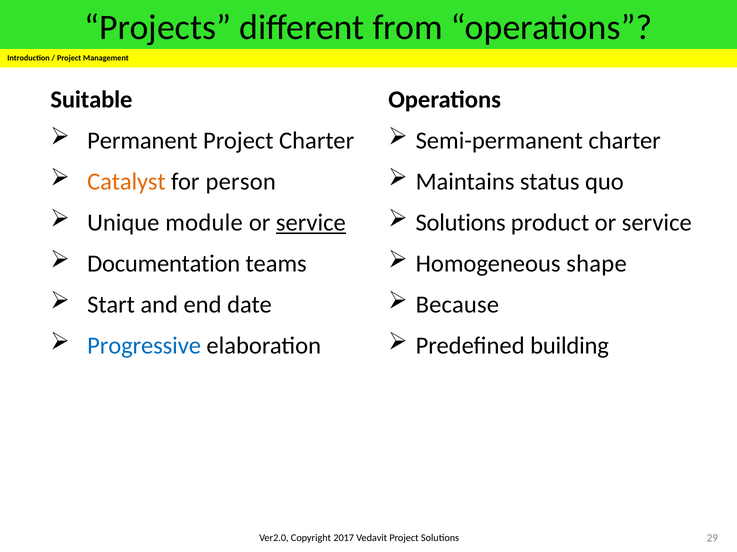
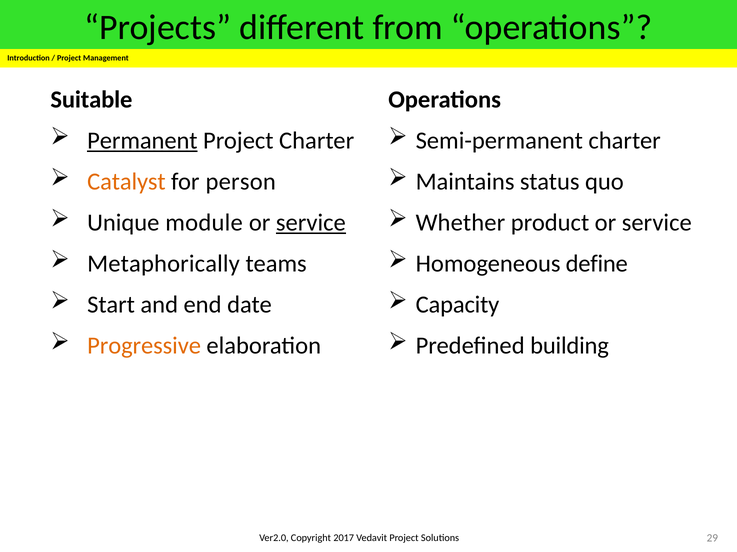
Permanent underline: none -> present
Solutions at (461, 223): Solutions -> Whether
Documentation: Documentation -> Metaphorically
shape: shape -> define
Because: Because -> Capacity
Progressive colour: blue -> orange
